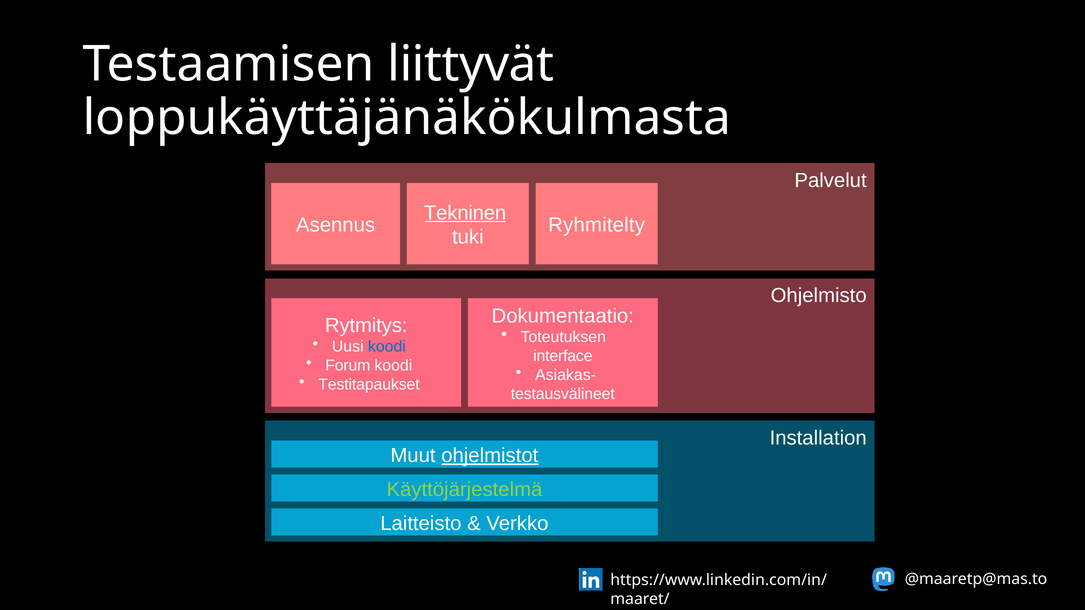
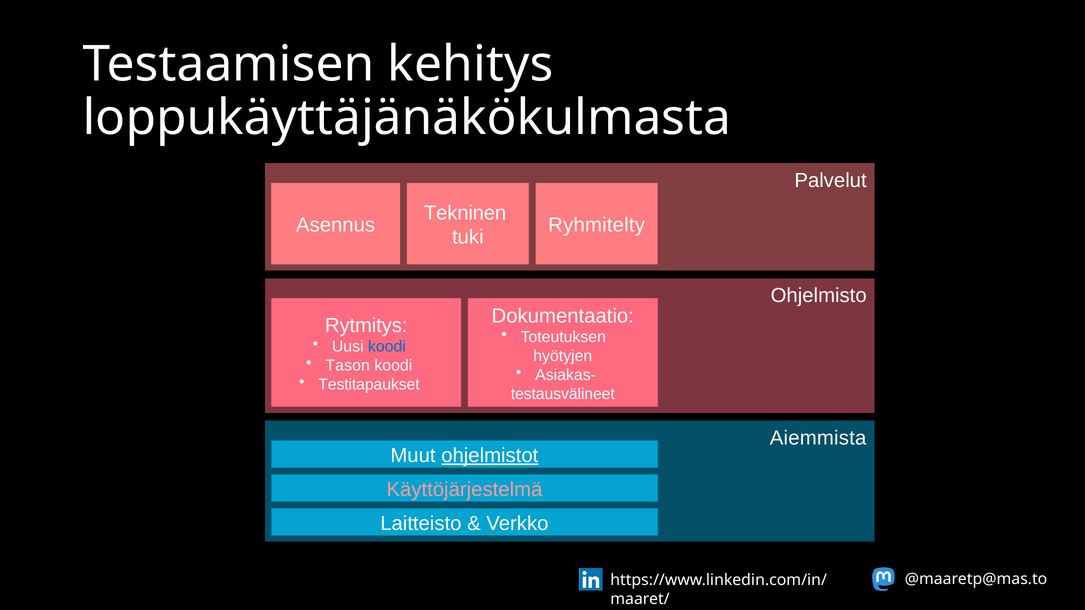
liittyvät: liittyvät -> kehitys
Tekninen underline: present -> none
interface: interface -> hyötyjen
Forum: Forum -> Tason
Installation: Installation -> Aiemmista
Käyttöjärjestelmä colour: light green -> pink
